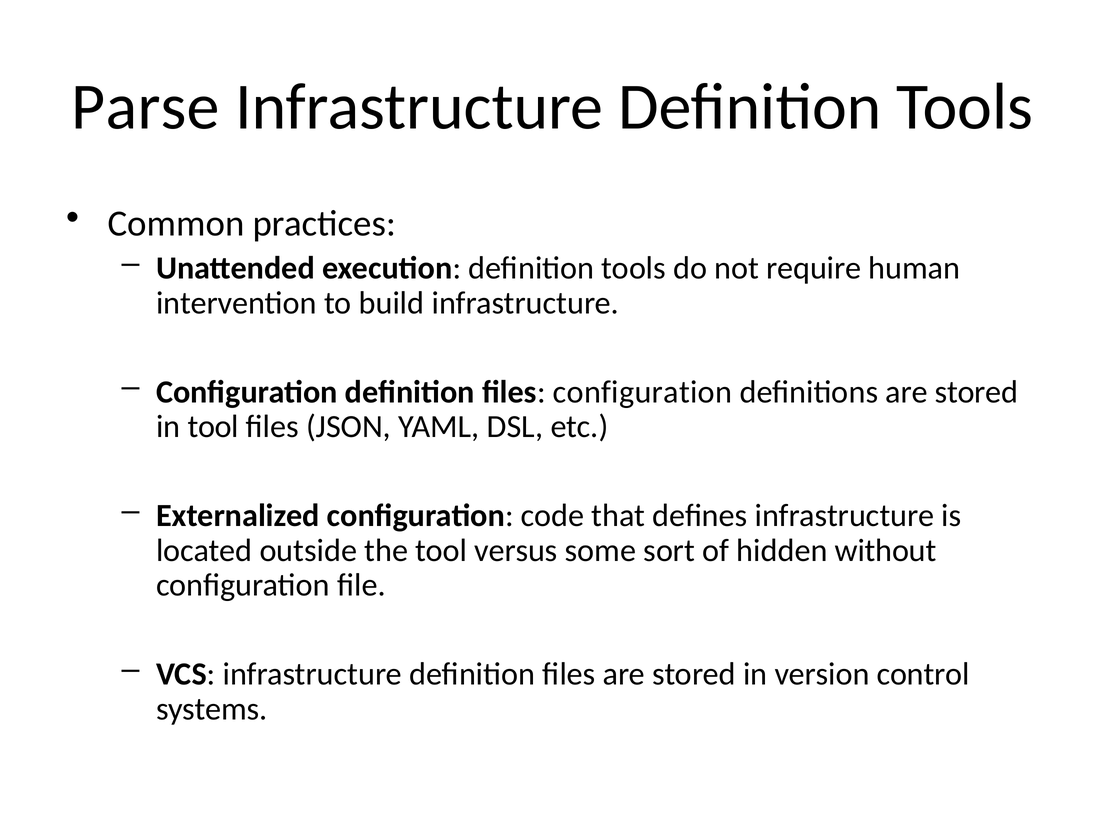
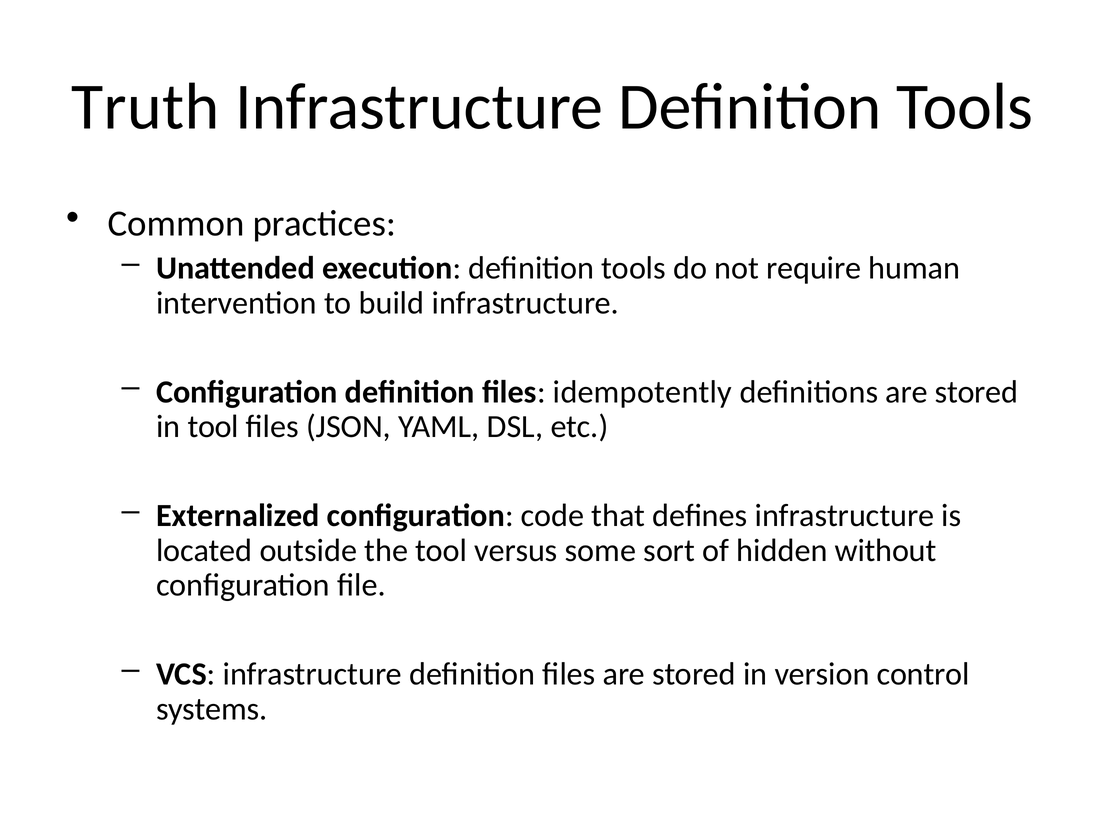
Parse: Parse -> Truth
files configuration: configuration -> idempotently
